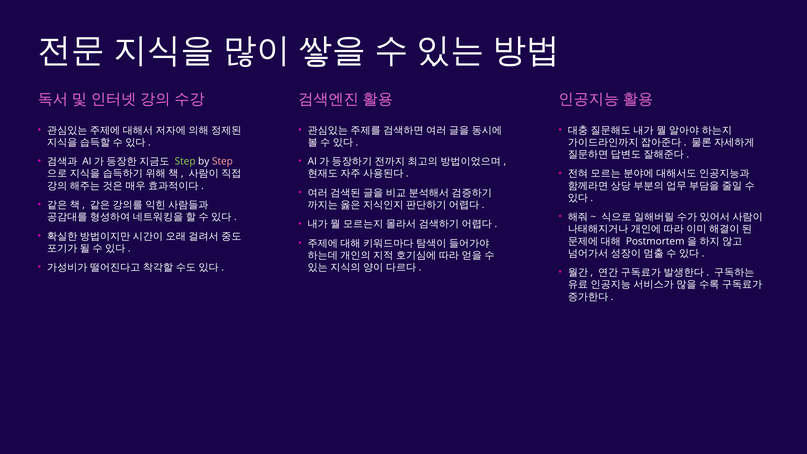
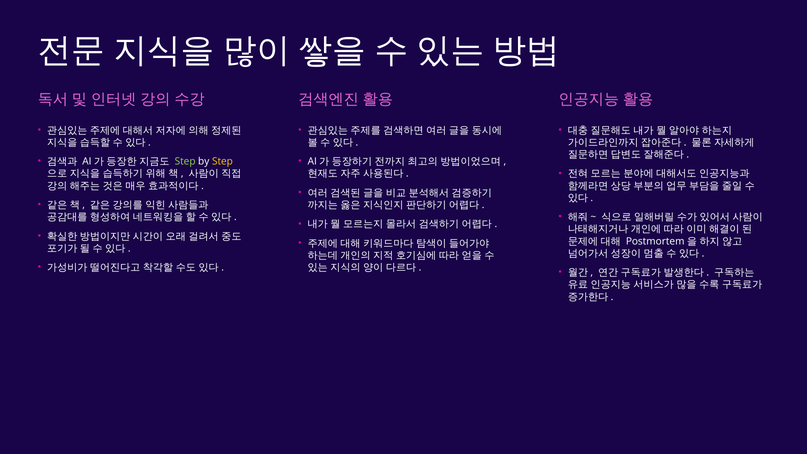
Step at (222, 162) colour: pink -> yellow
